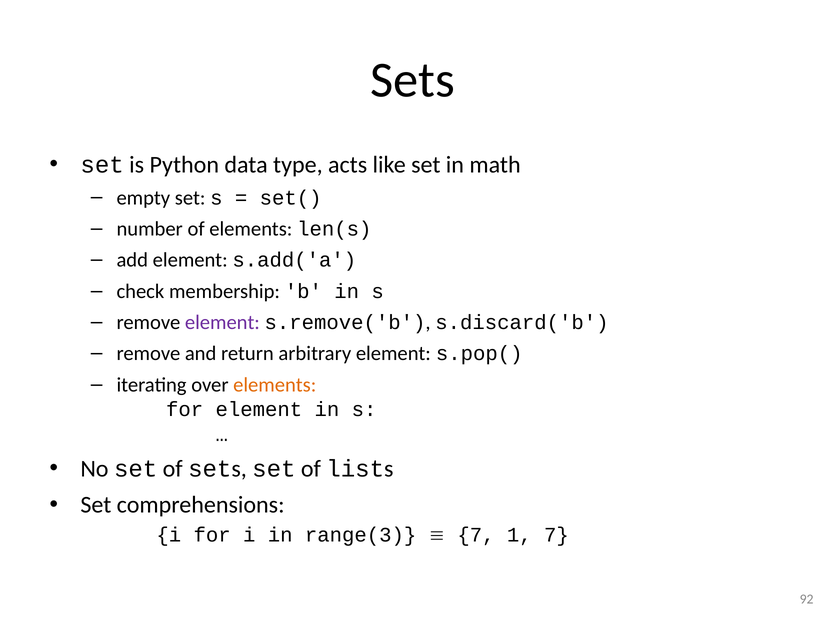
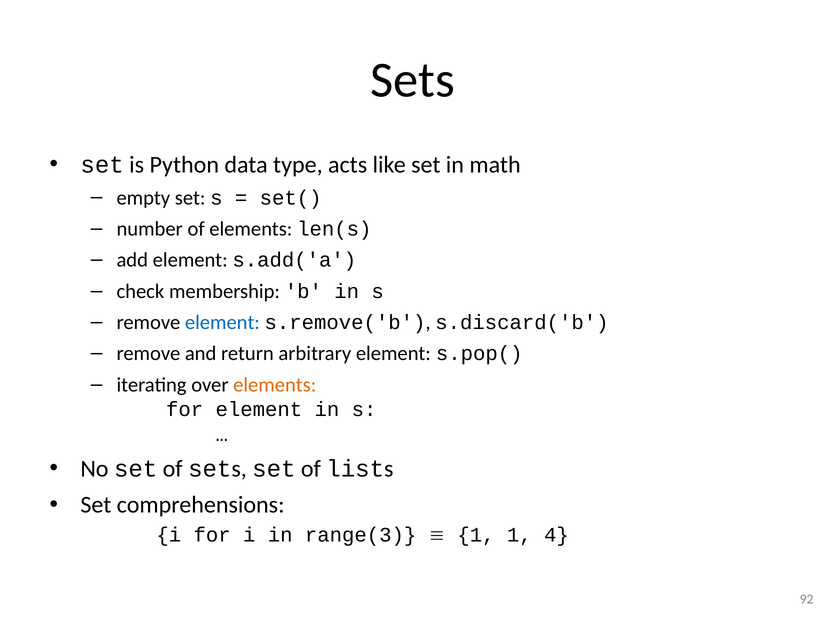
element at (222, 322) colour: purple -> blue
7 at (476, 535): 7 -> 1
1 7: 7 -> 4
